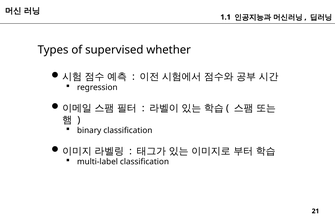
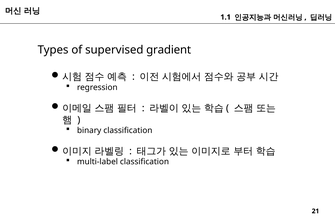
whether: whether -> gradient
